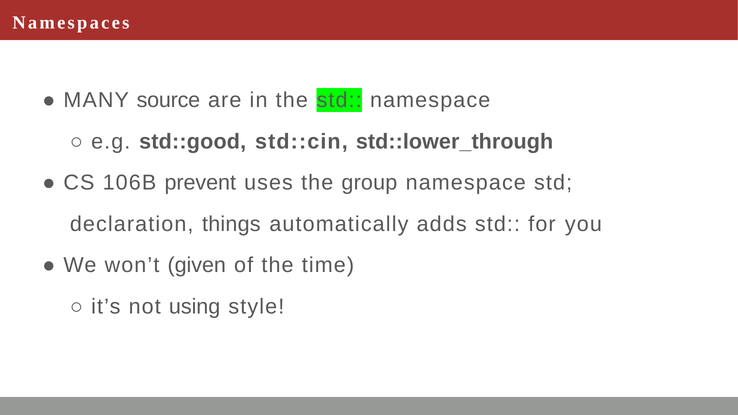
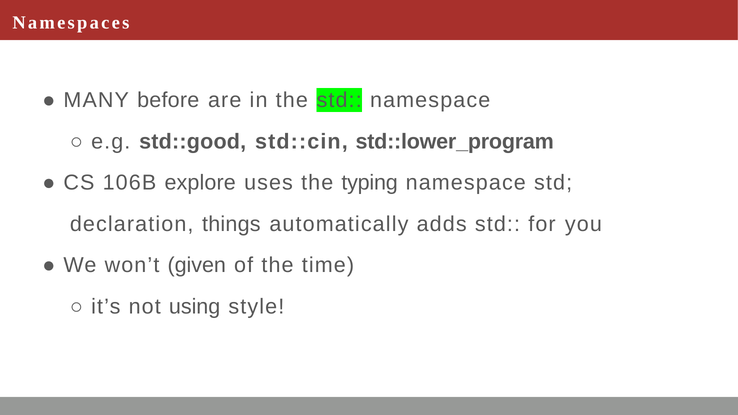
source: source -> before
std::lower_through: std::lower_through -> std::lower_program
prevent: prevent -> explore
group: group -> typing
